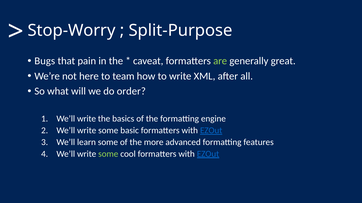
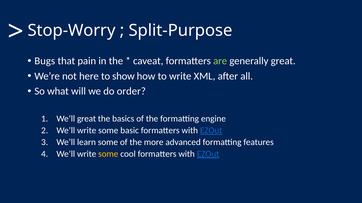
team: team -> show
write at (87, 119): write -> great
some at (108, 154) colour: light green -> yellow
